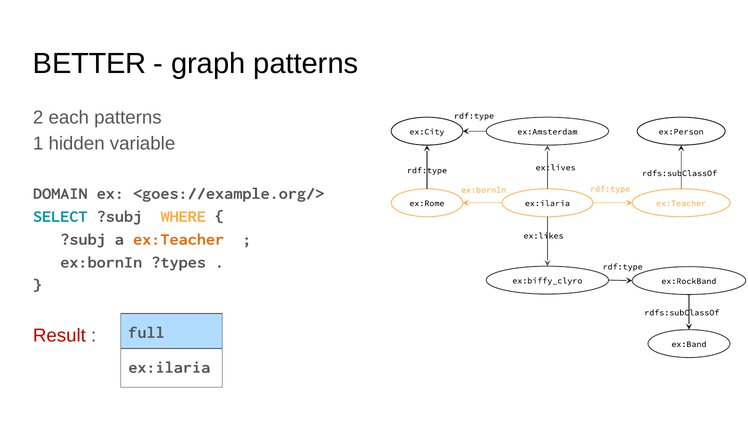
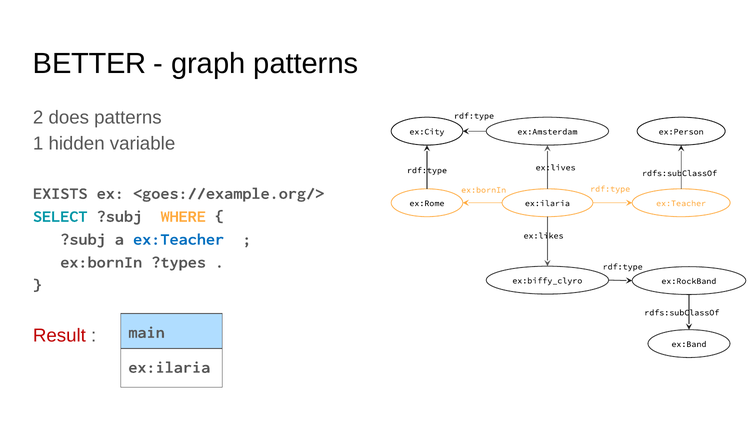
each: each -> does
DOMAIN: DOMAIN -> EXISTS
ex:Teacher at (179, 239) colour: orange -> blue
full: full -> main
